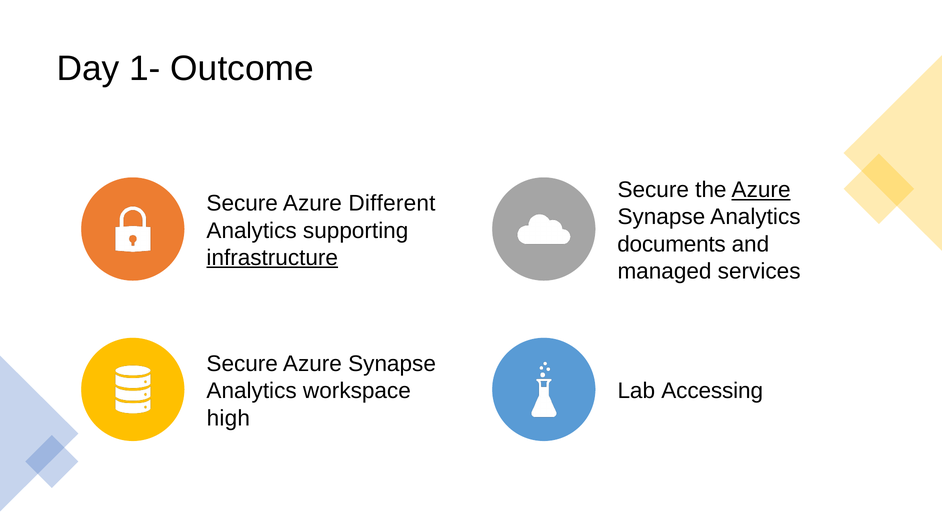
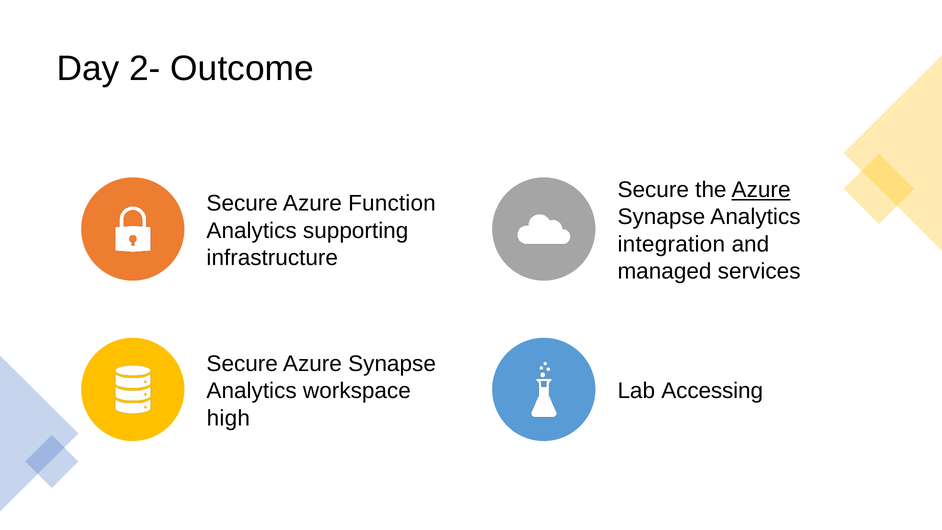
1-: 1- -> 2-
Different: Different -> Function
documents: documents -> integration
infrastructure underline: present -> none
